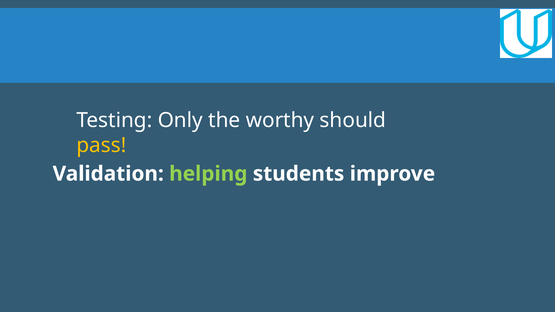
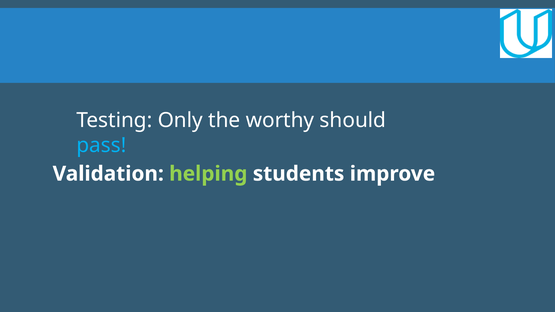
pass colour: yellow -> light blue
